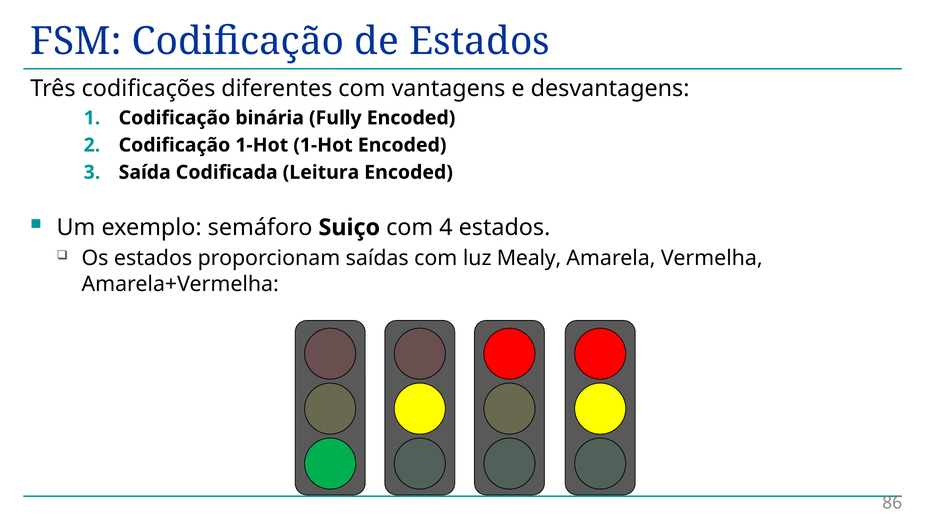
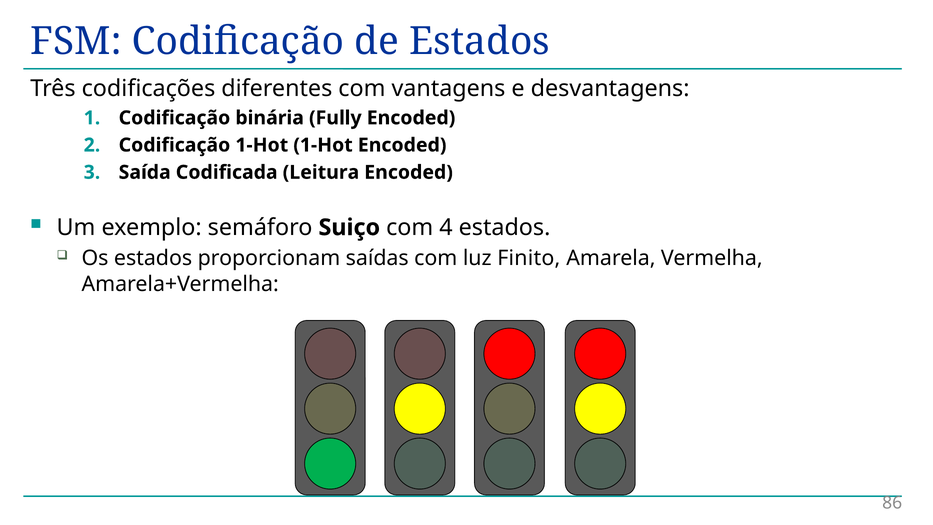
Mealy: Mealy -> Finito
